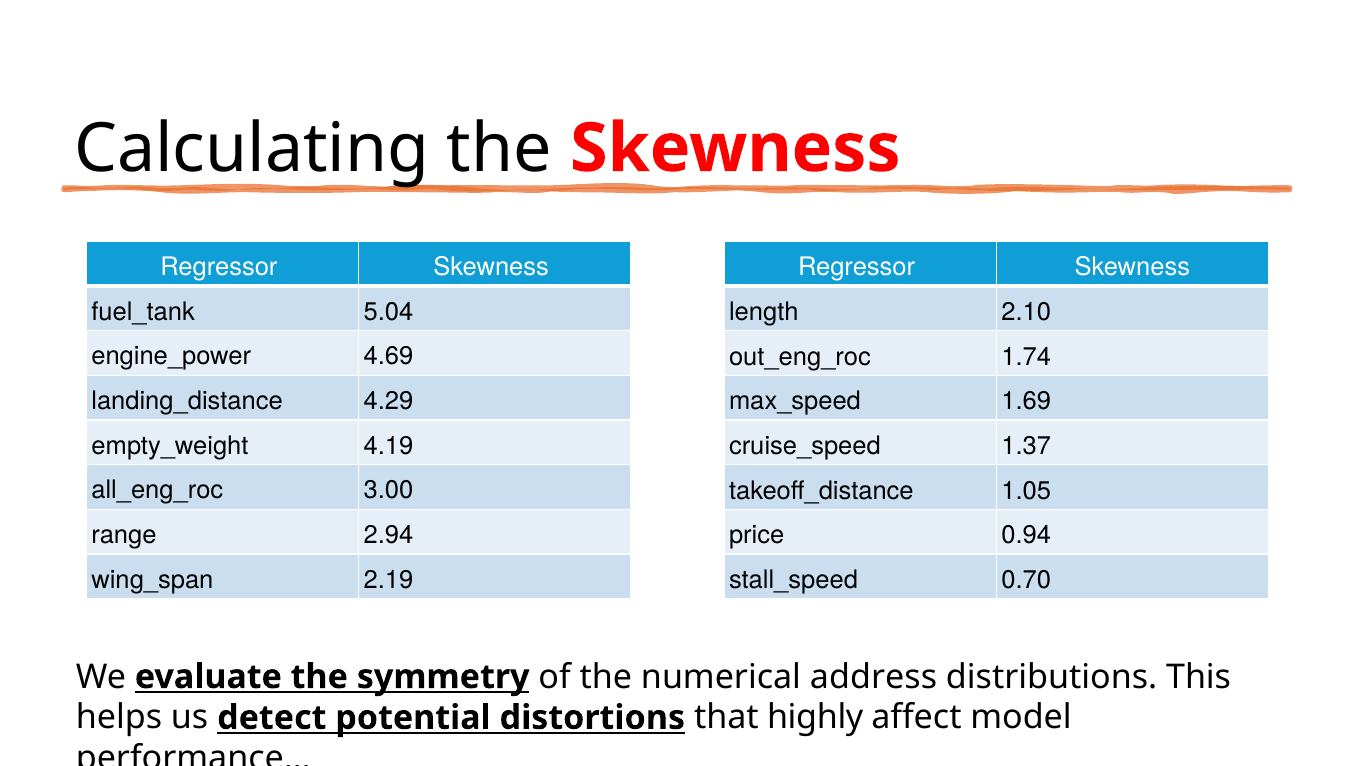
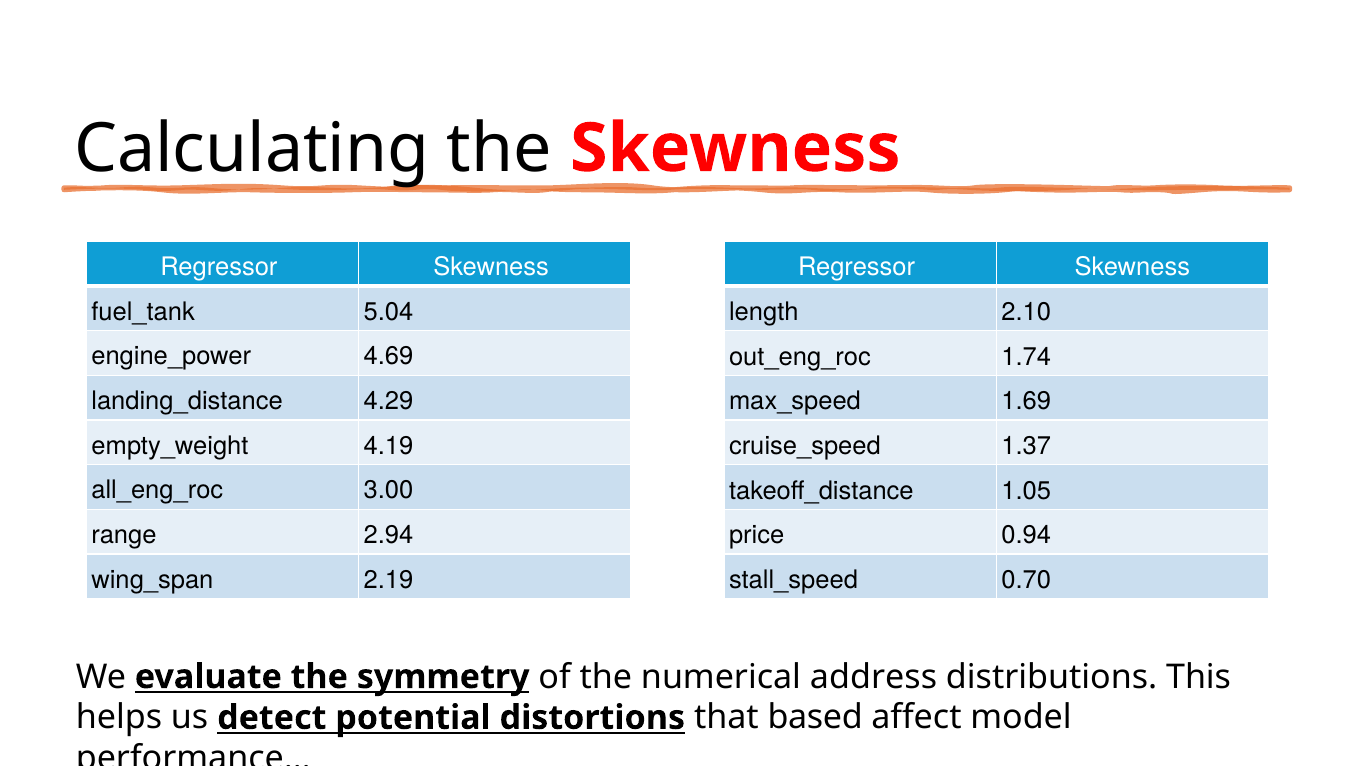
highly: highly -> based
